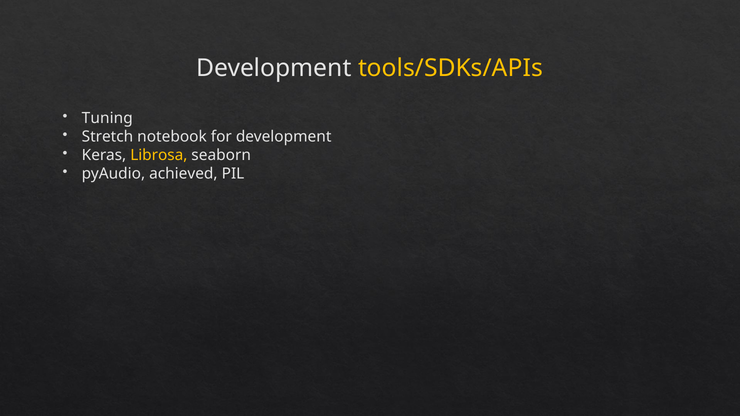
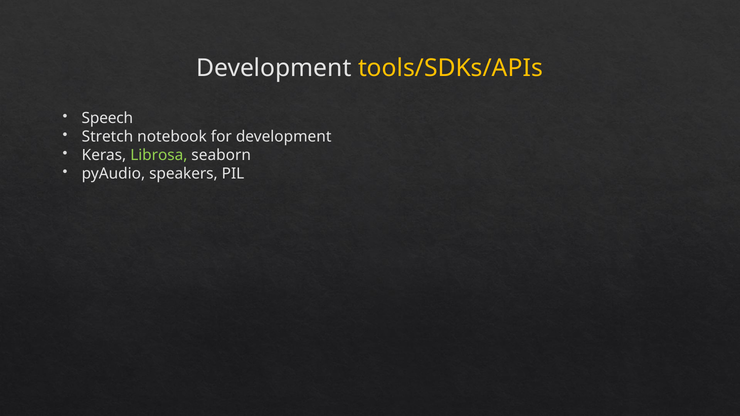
Tuning: Tuning -> Speech
Librosa colour: yellow -> light green
achieved: achieved -> speakers
